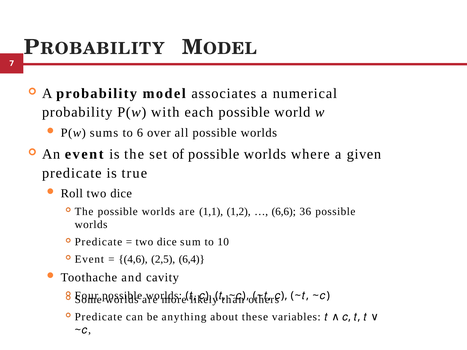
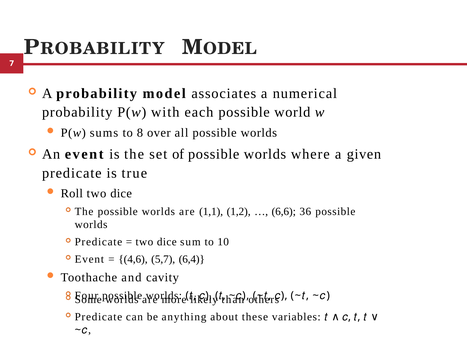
6: 6 -> 8
2,5: 2,5 -> 5,7
